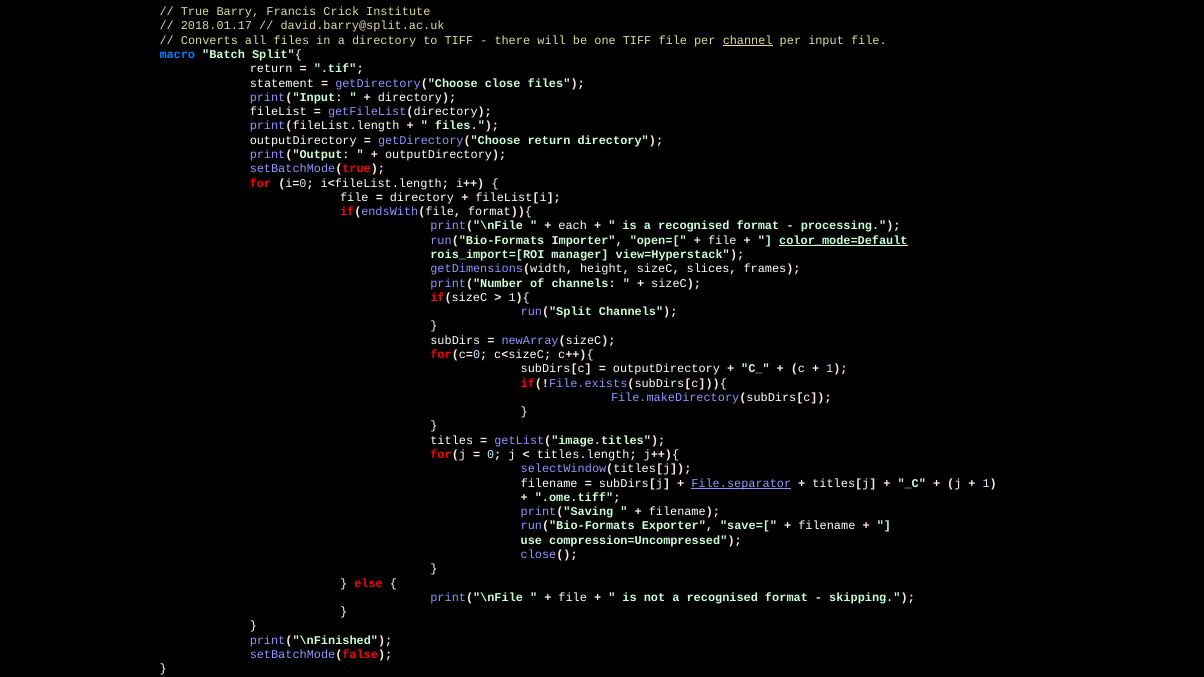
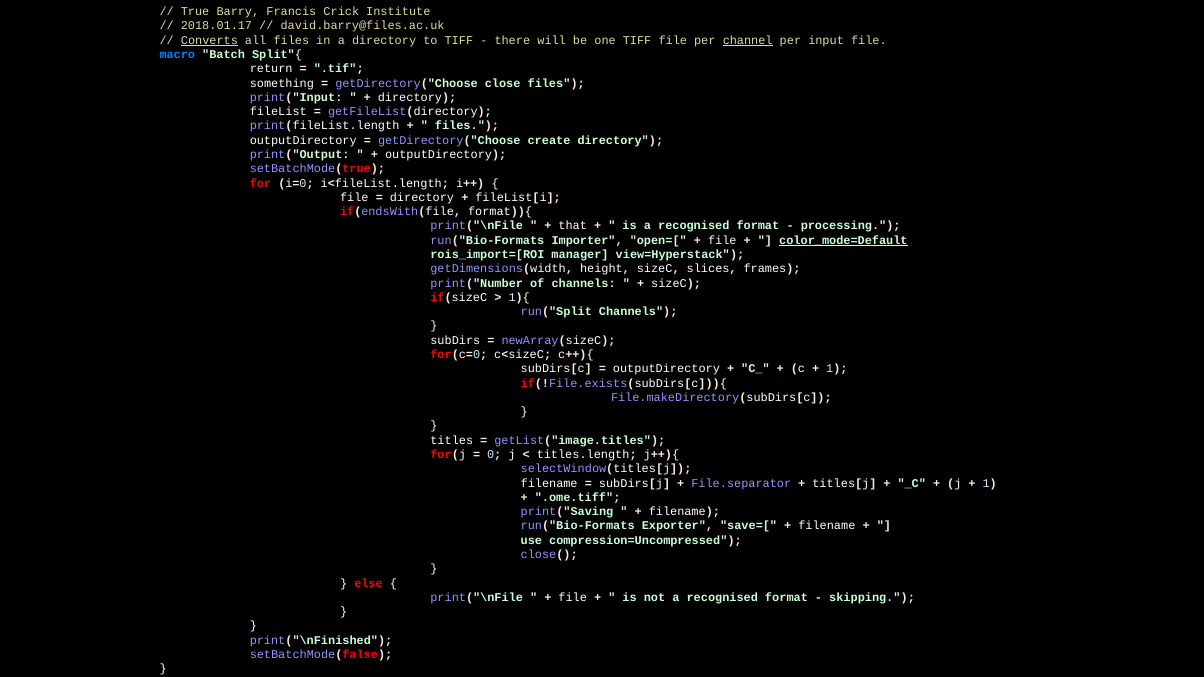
david.barry@split.ac.uk: david.barry@split.ac.uk -> david.barry@files.ac.uk
Converts underline: none -> present
statement: statement -> something
getDirectory("Choose return: return -> create
each: each -> that
File.separator underline: present -> none
